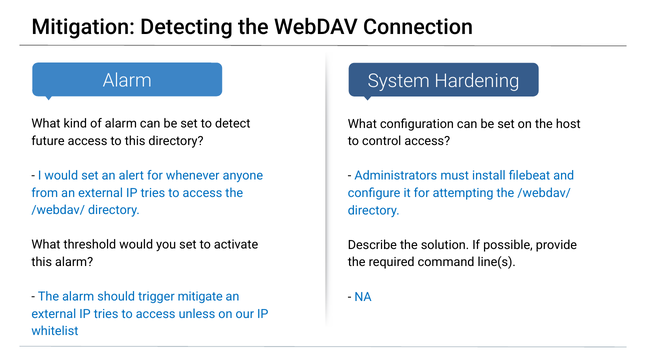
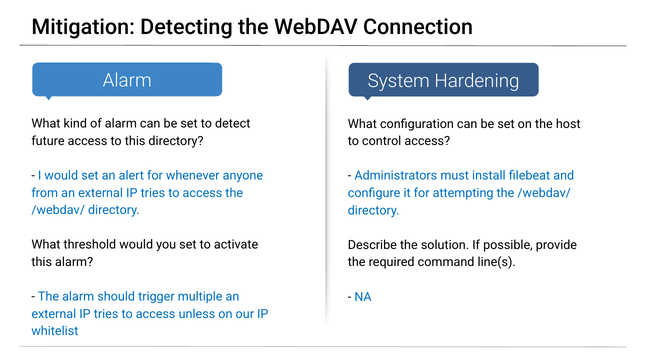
mitigate: mitigate -> multiple
